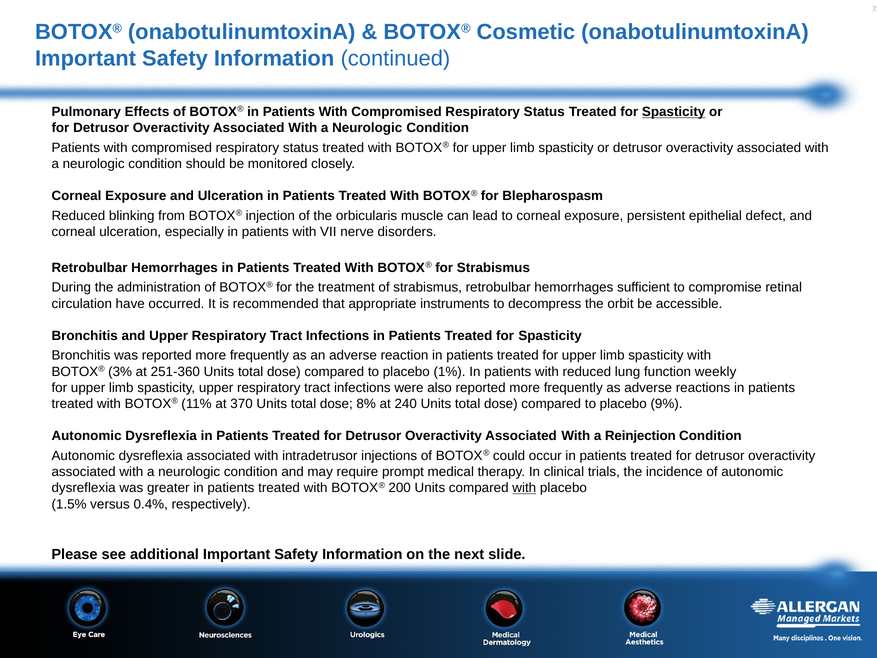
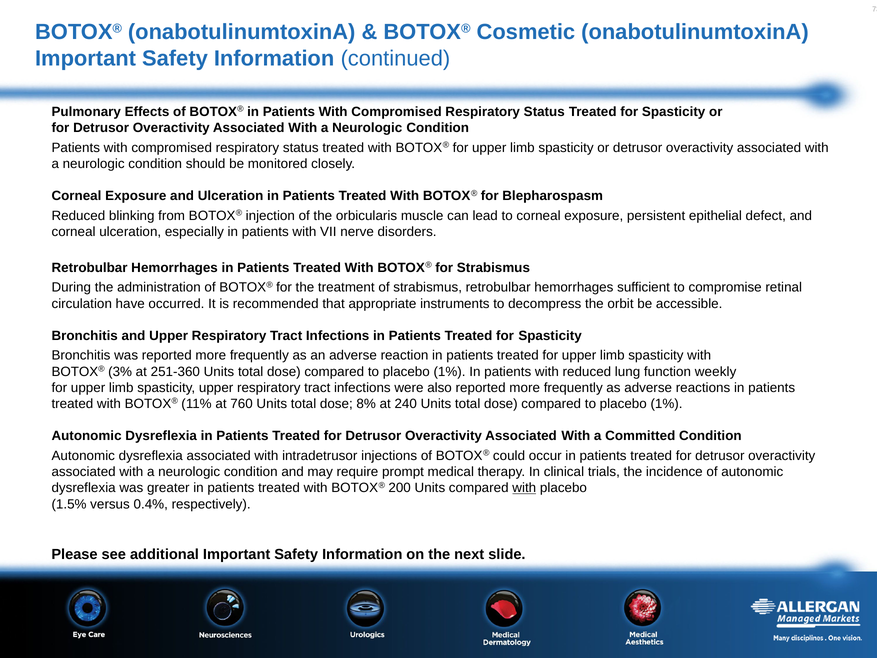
Spasticity at (674, 112) underline: present -> none
370: 370 -> 760
9% at (667, 404): 9% -> 1%
Reinjection: Reinjection -> Committed
